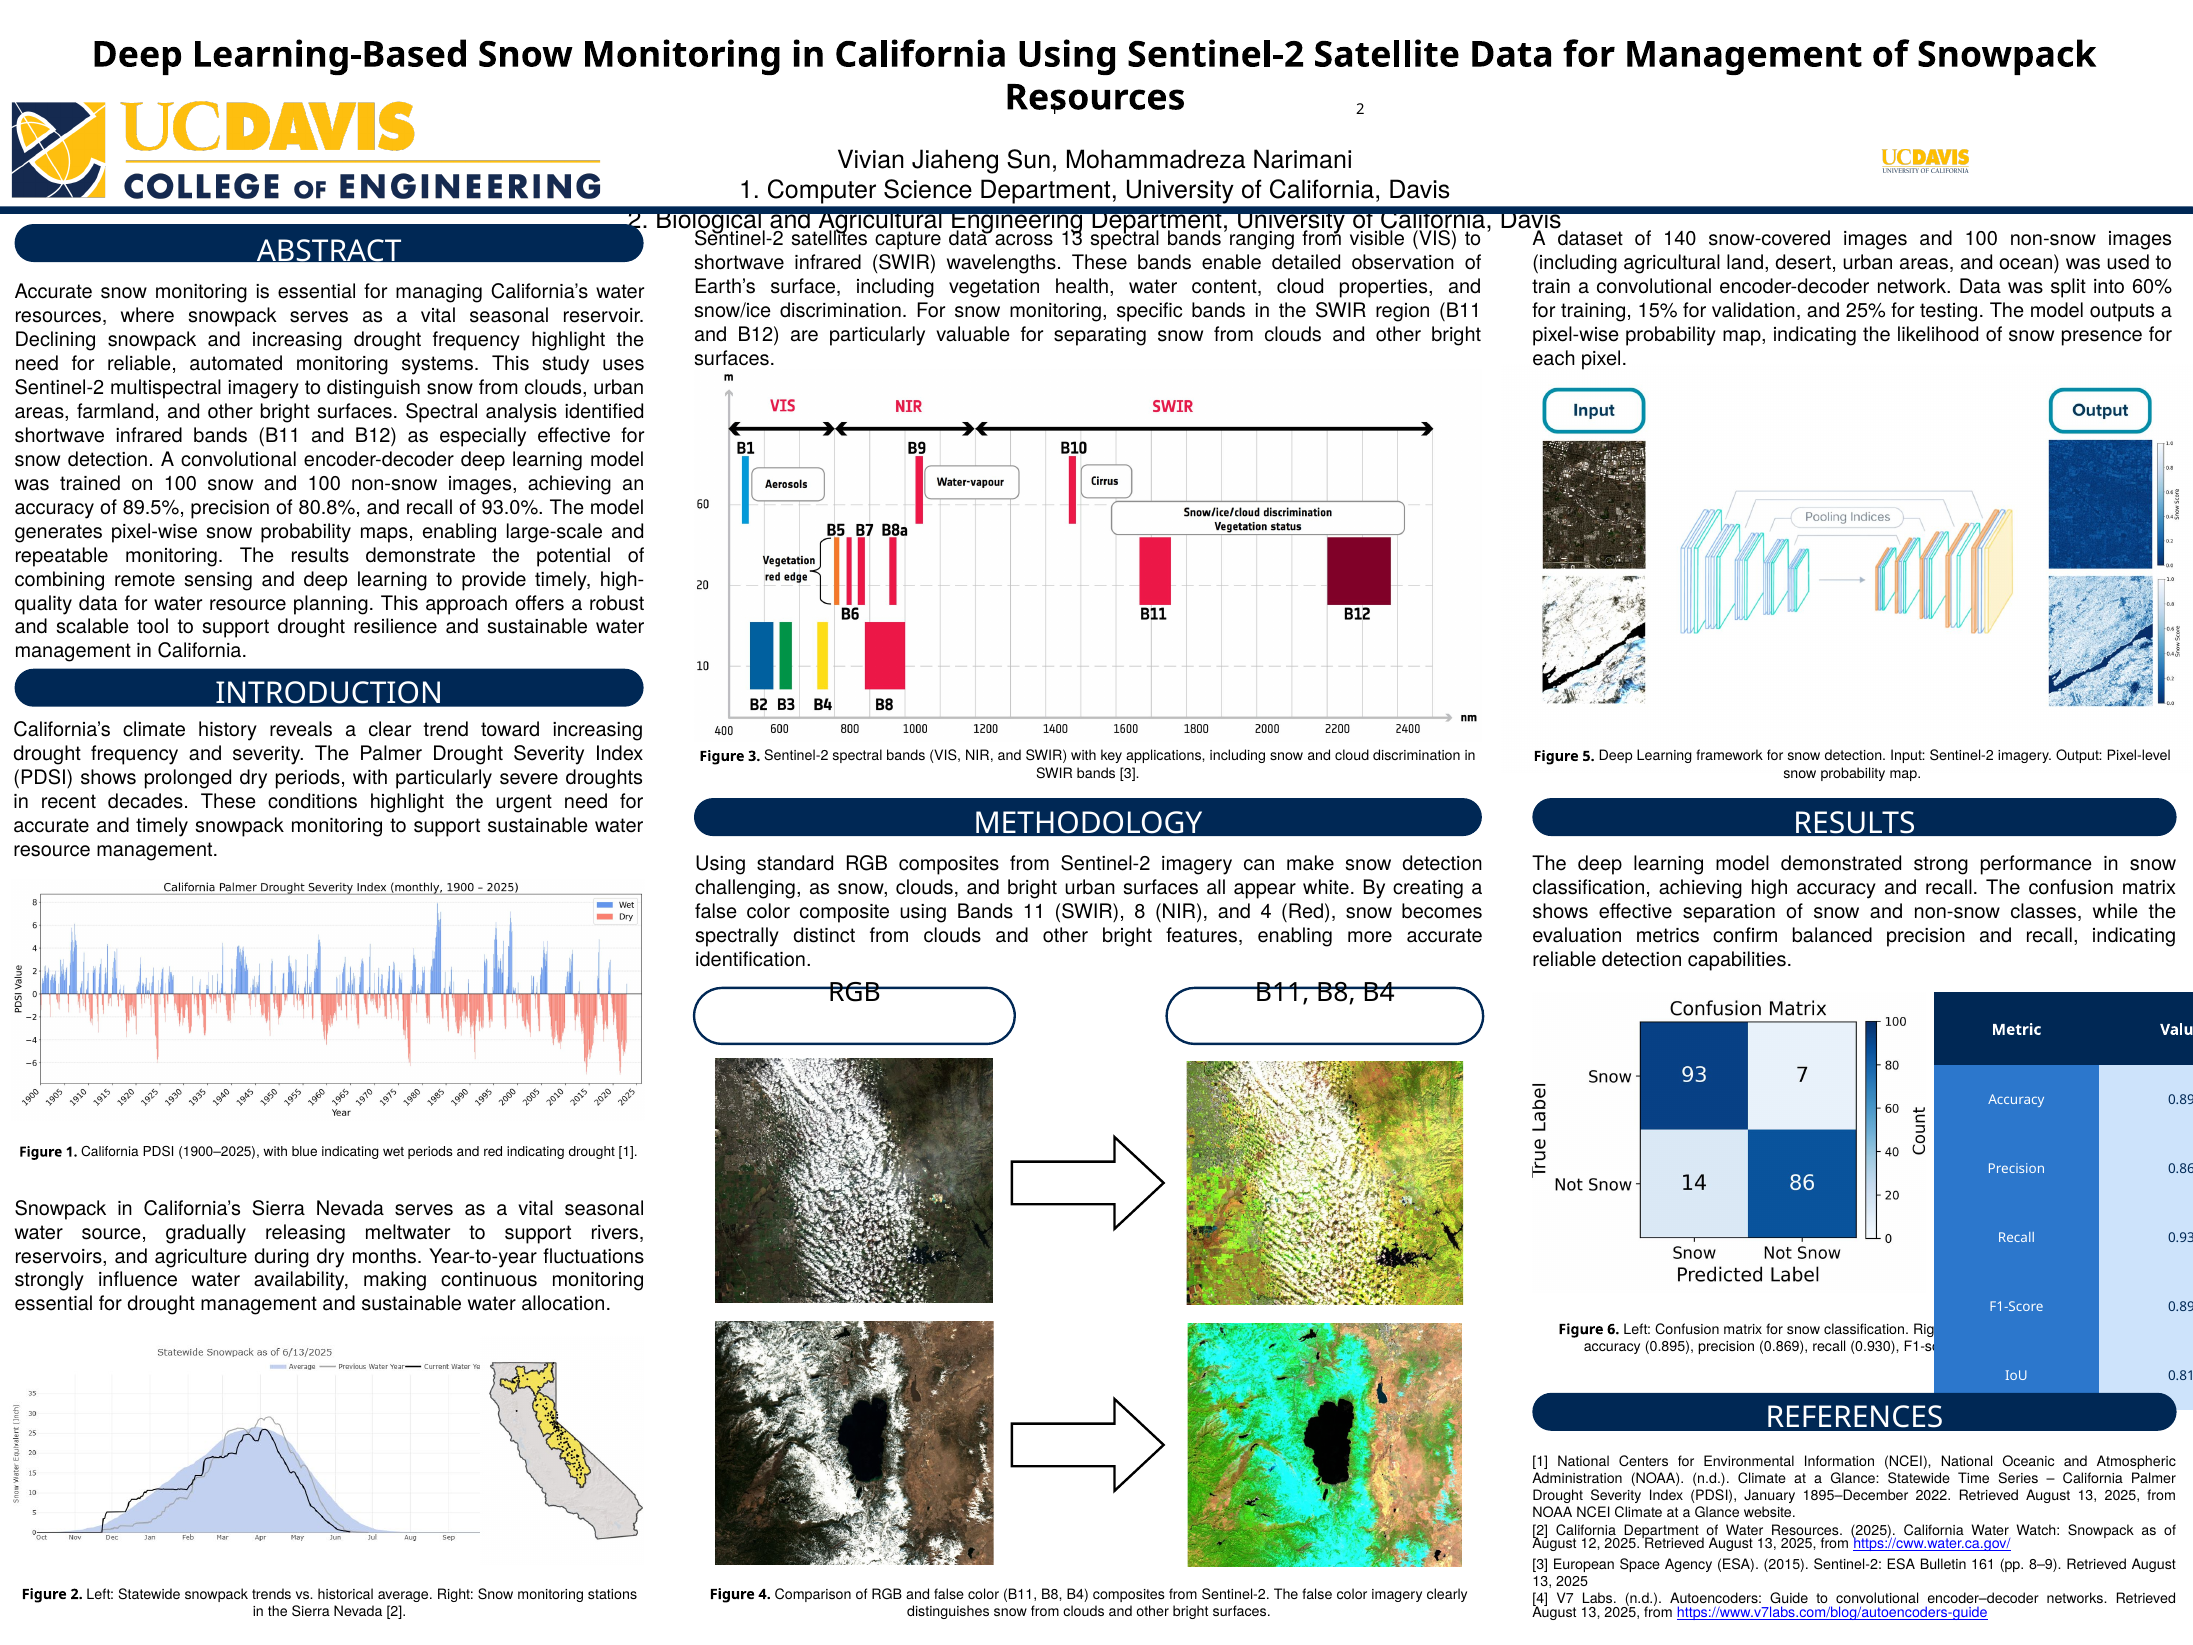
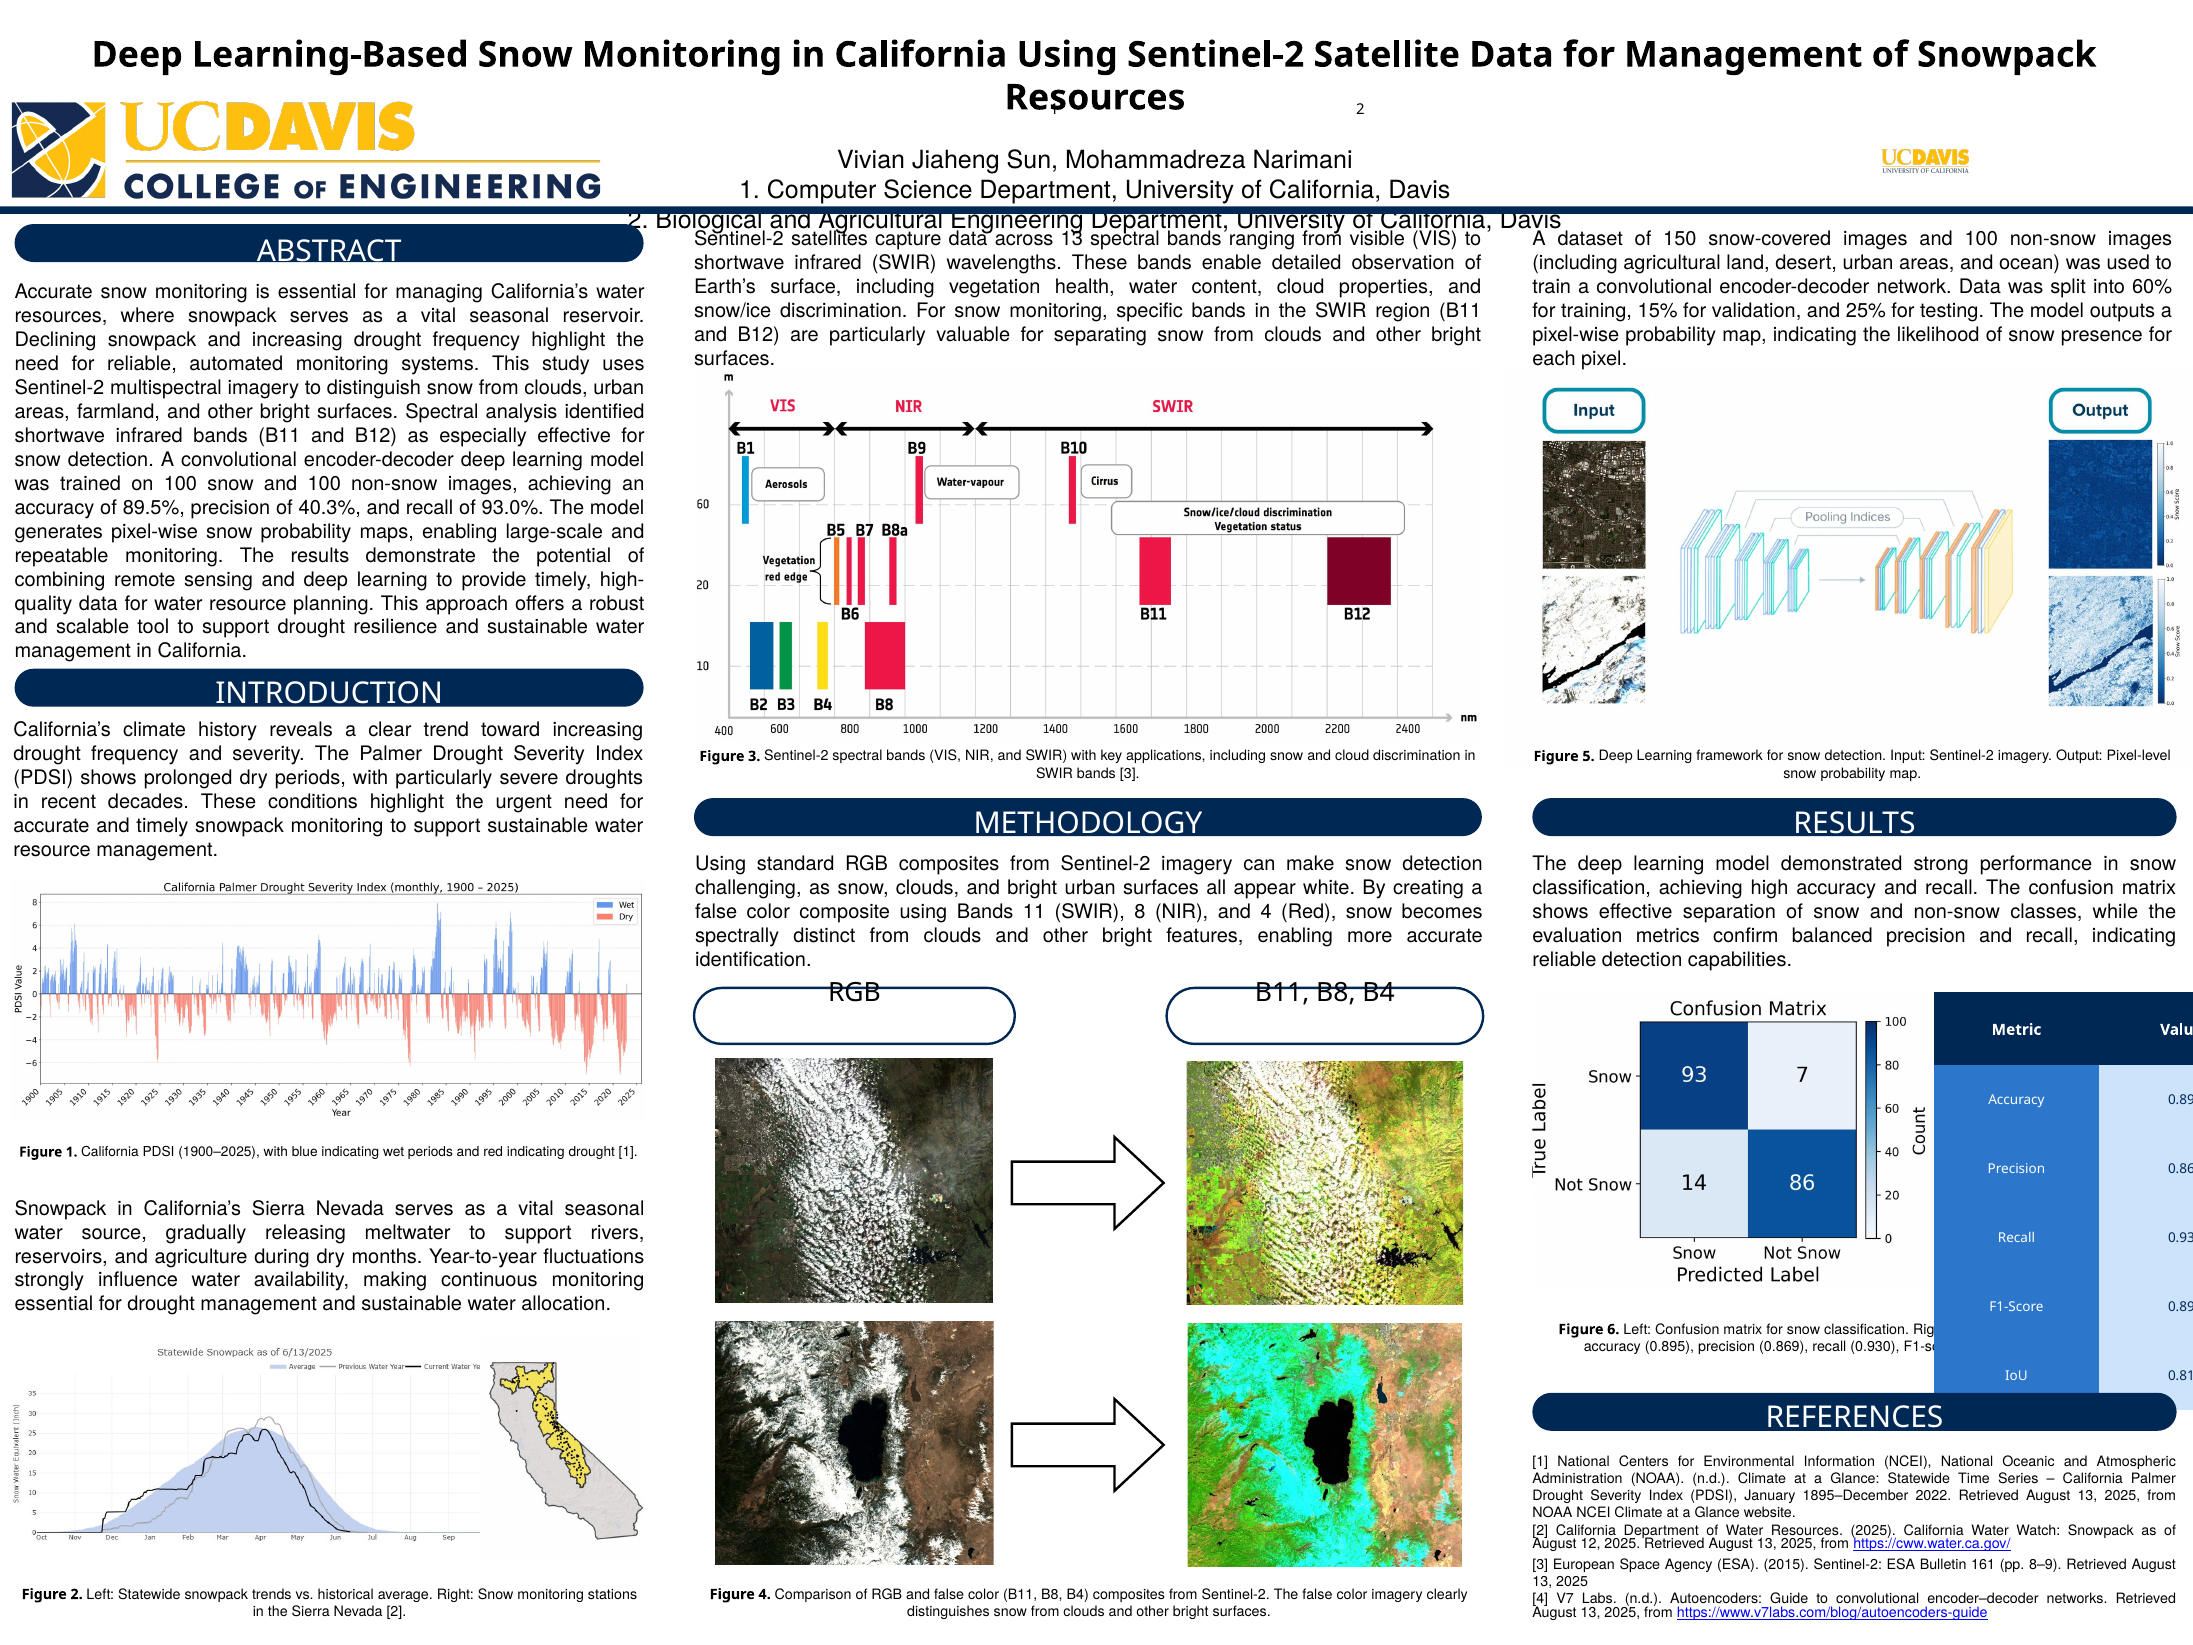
140: 140 -> 150
80.8%: 80.8% -> 40.3%
